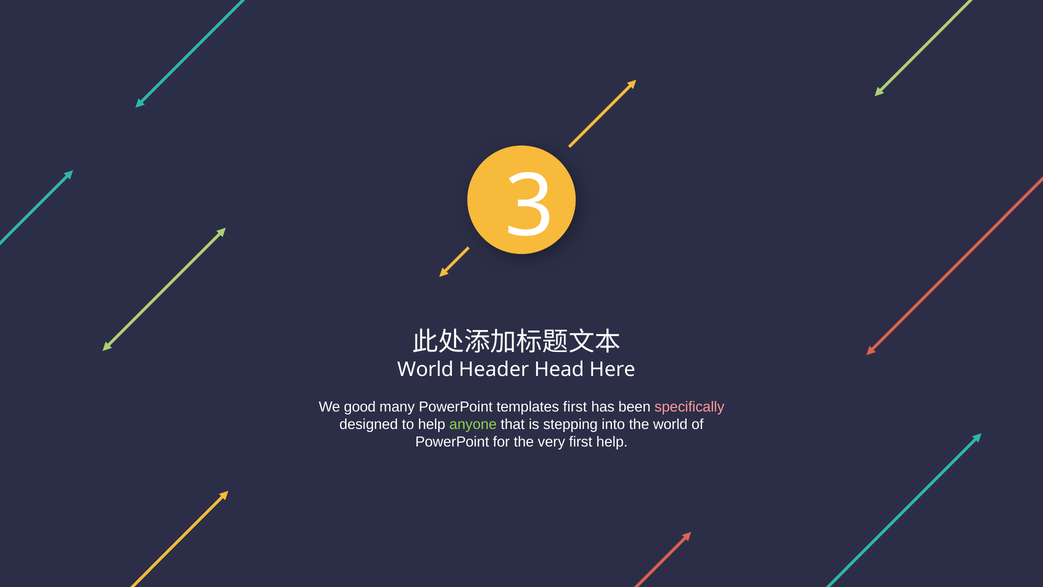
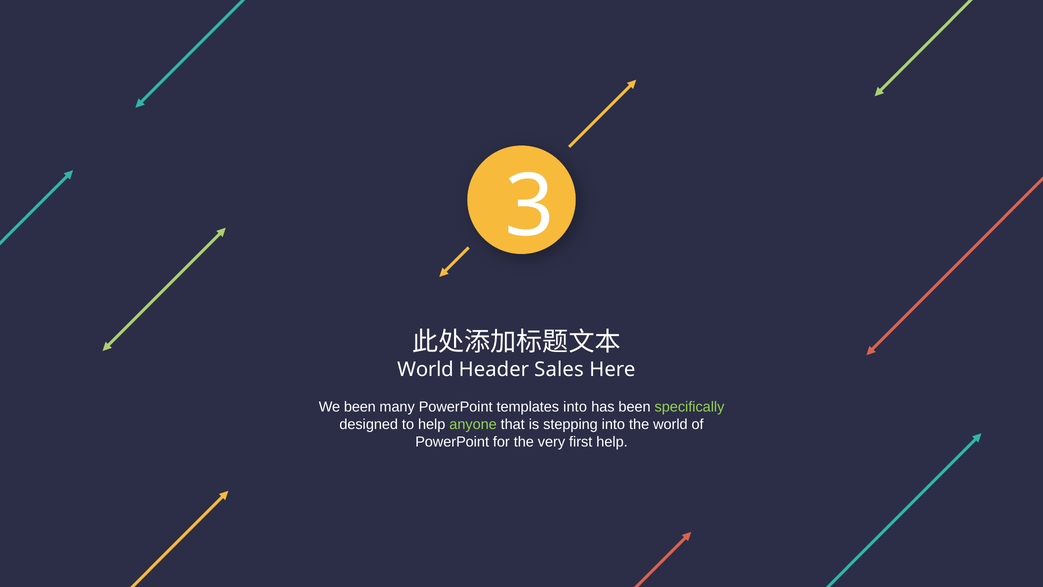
Head: Head -> Sales
We good: good -> been
templates first: first -> into
specifically colour: pink -> light green
